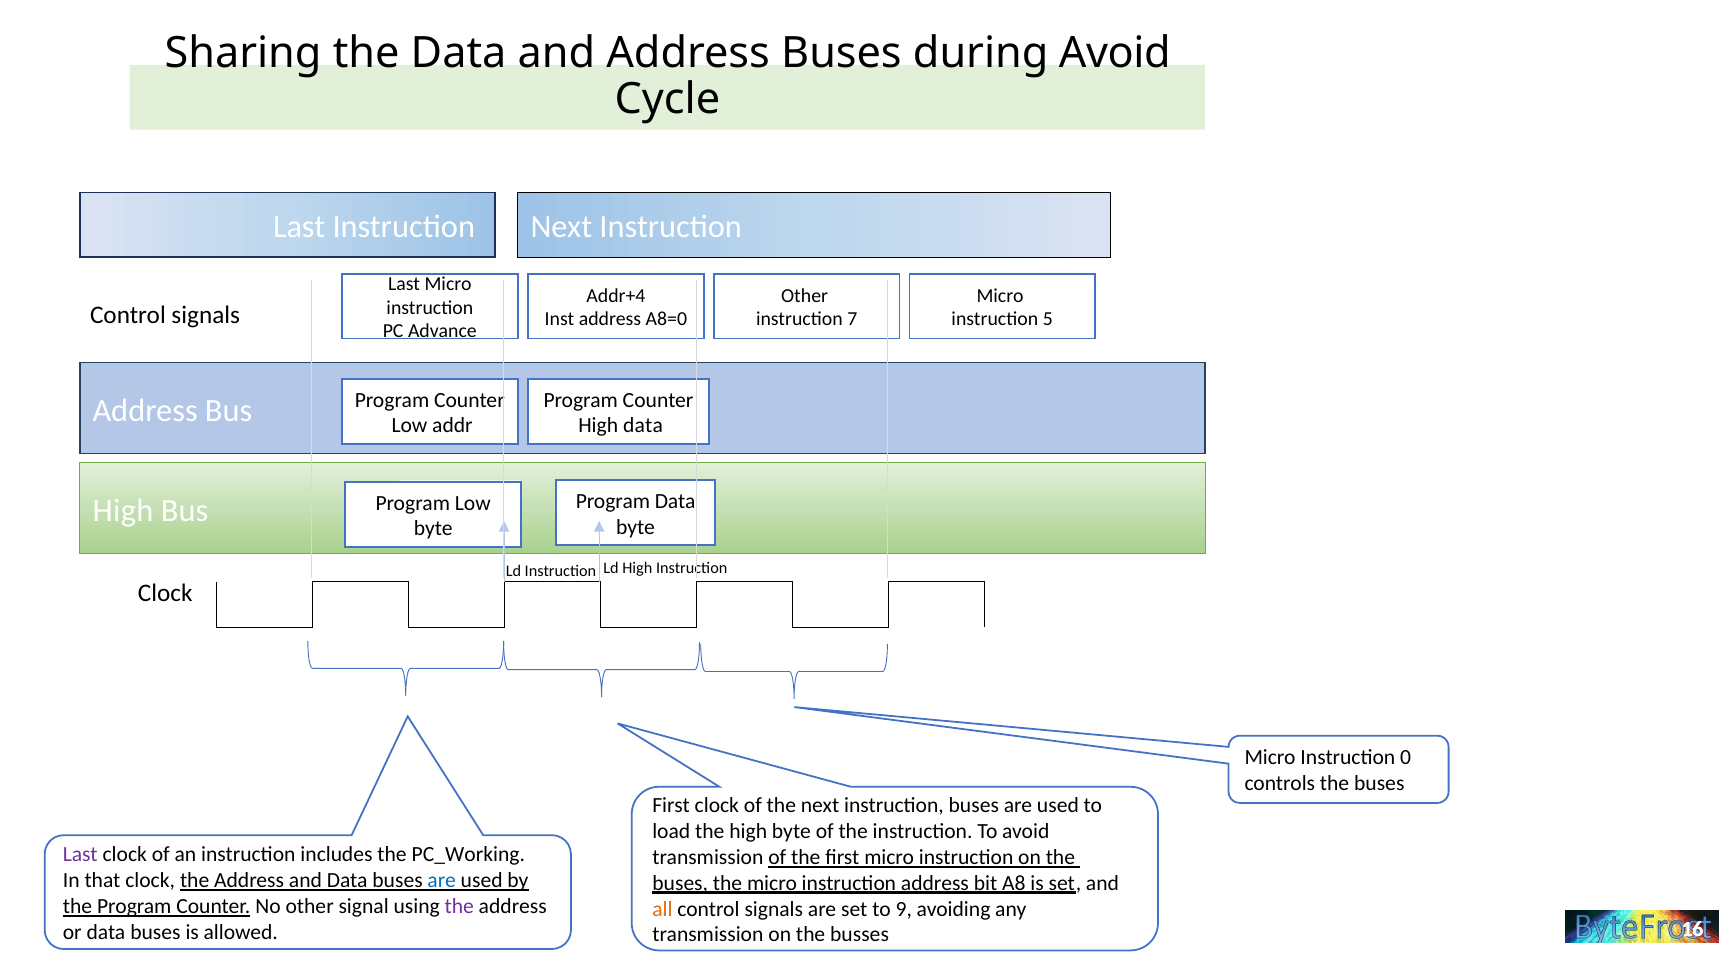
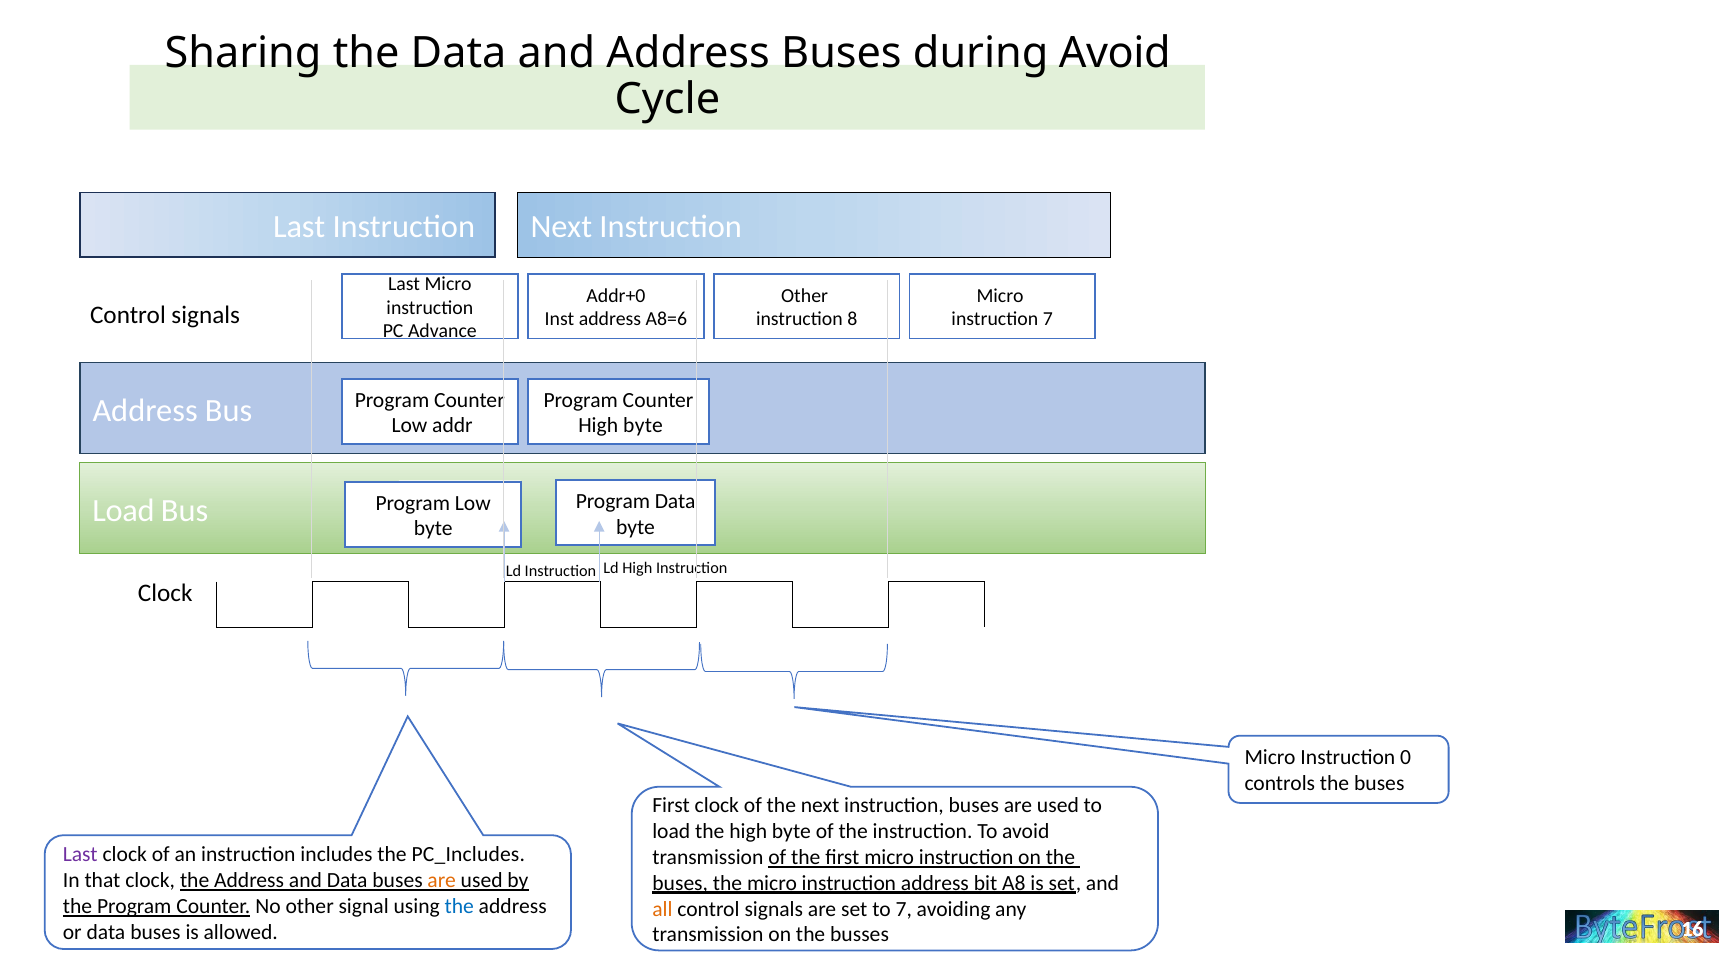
Addr+4: Addr+4 -> Addr+0
A8=0: A8=0 -> A8=6
7: 7 -> 8
instruction 5: 5 -> 7
data at (643, 426): data -> byte
High at (123, 511): High -> Load
PC_Working: PC_Working -> PC_Includes
are at (442, 881) colour: blue -> orange
the at (459, 907) colour: purple -> blue
to 9: 9 -> 7
